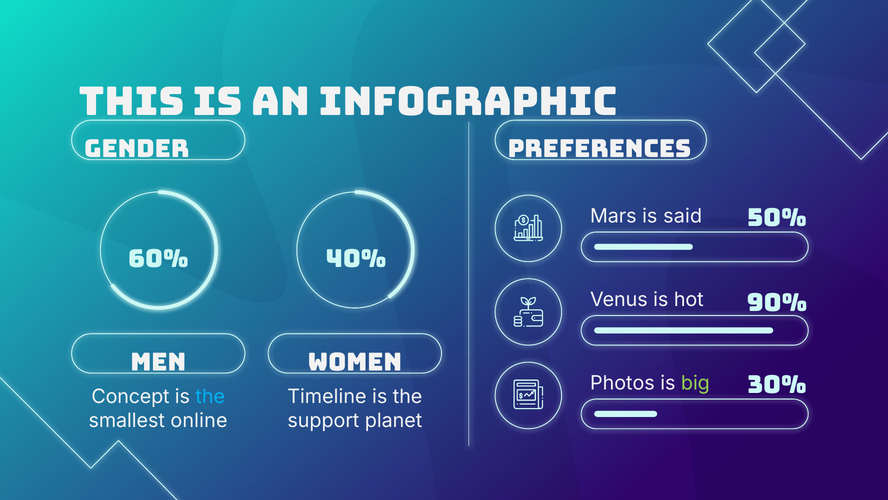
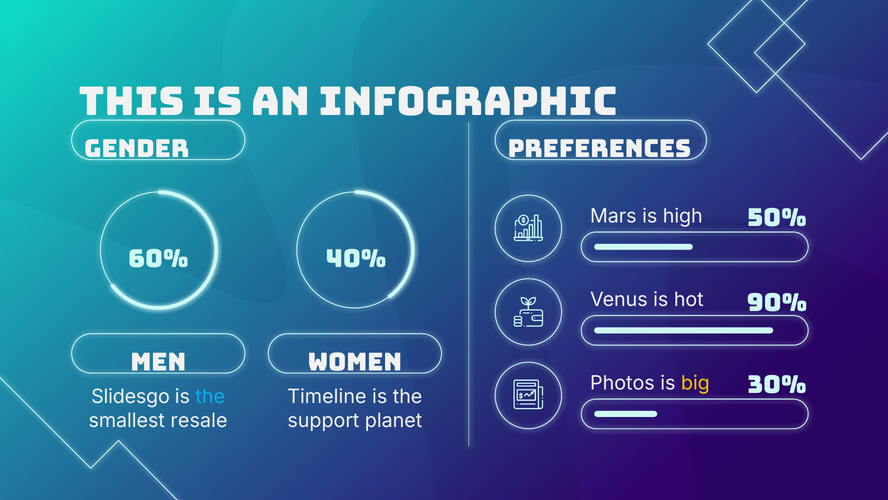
said: said -> high
big colour: light green -> yellow
Concept: Concept -> Slidesgo
online: online -> resale
